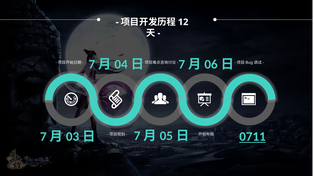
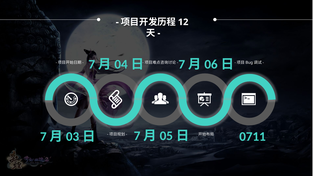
0711 underline: present -> none
